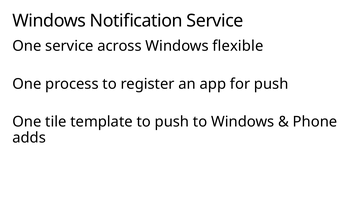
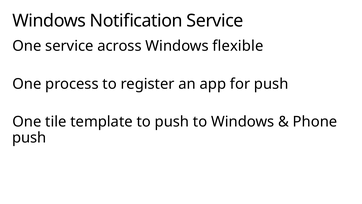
adds at (29, 138): adds -> push
